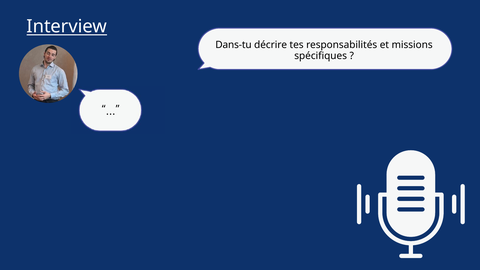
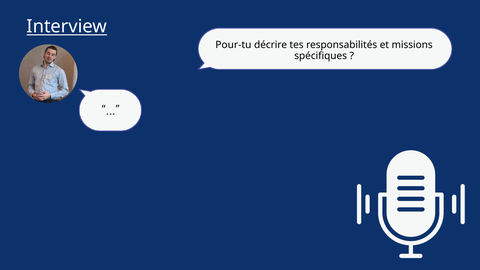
Dans-tu: Dans-tu -> Pour-tu
